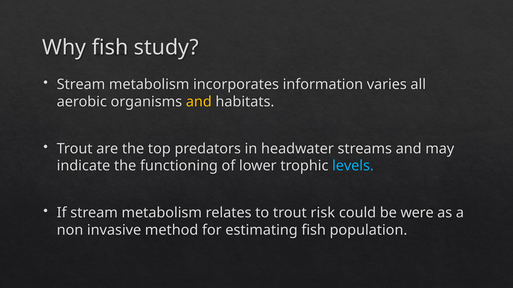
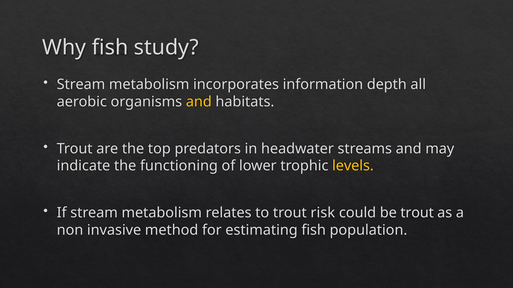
varies: varies -> depth
levels colour: light blue -> yellow
be were: were -> trout
